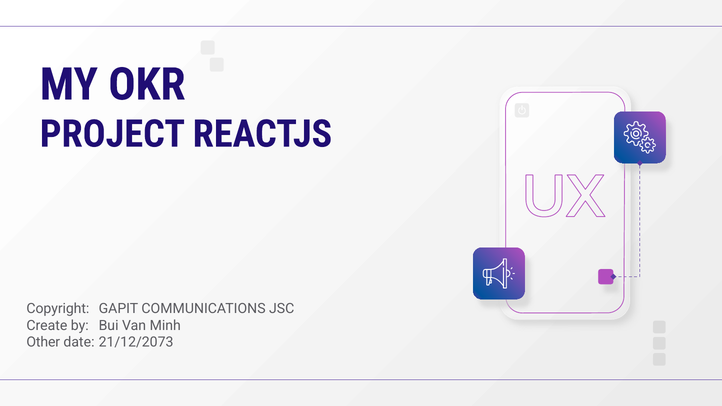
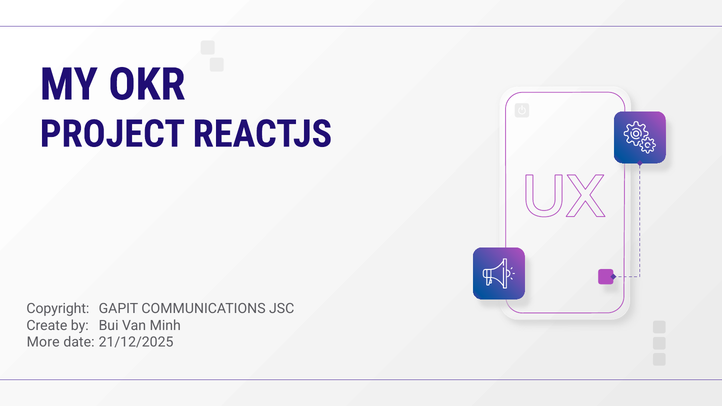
Other: Other -> More
21/12/2073: 21/12/2073 -> 21/12/2025
